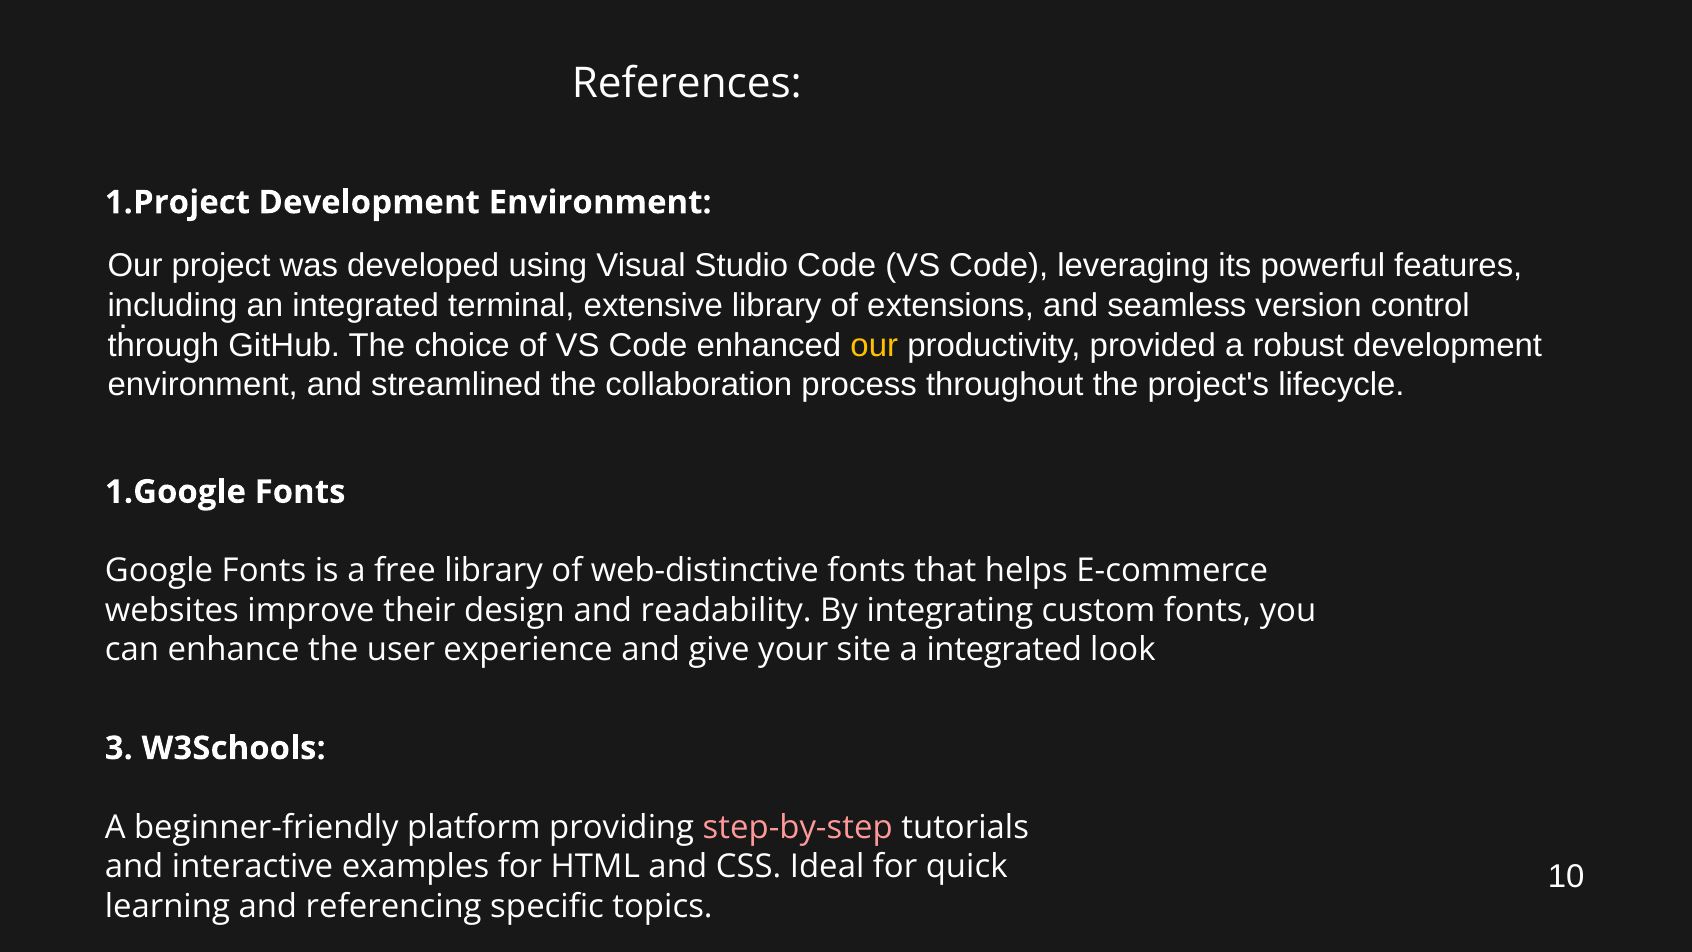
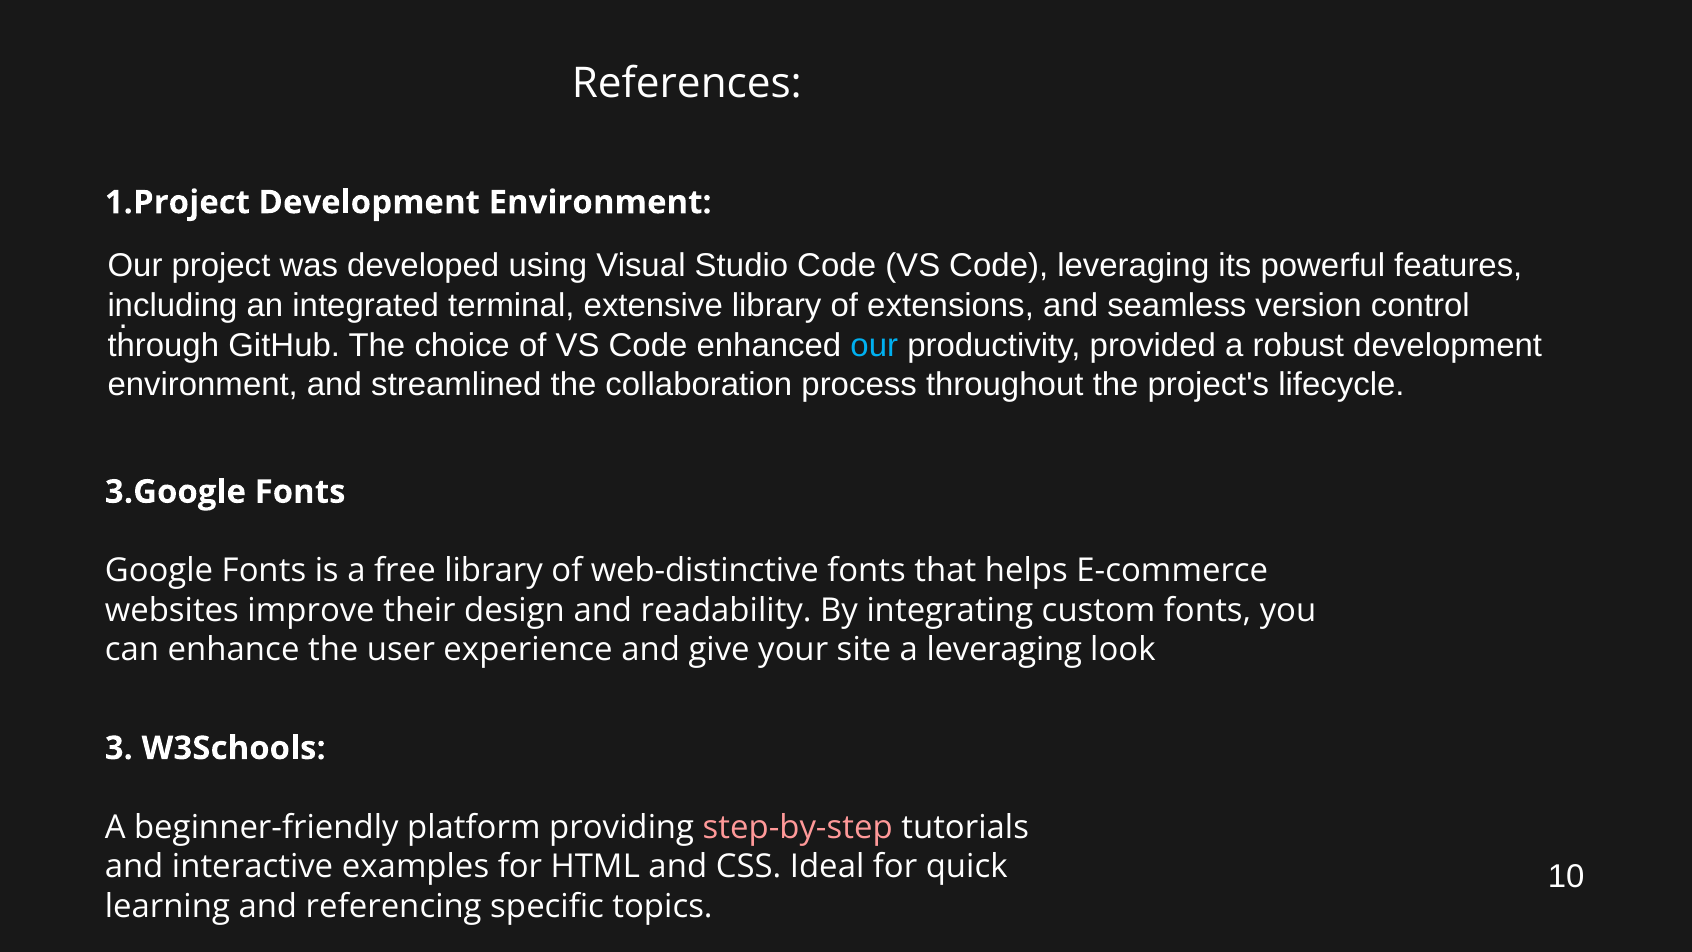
our at (874, 345) colour: yellow -> light blue
1.Google: 1.Google -> 3.Google
a integrated: integrated -> leveraging
